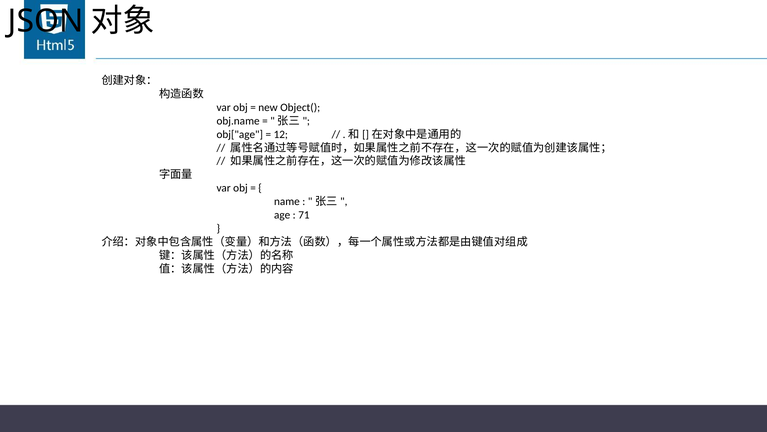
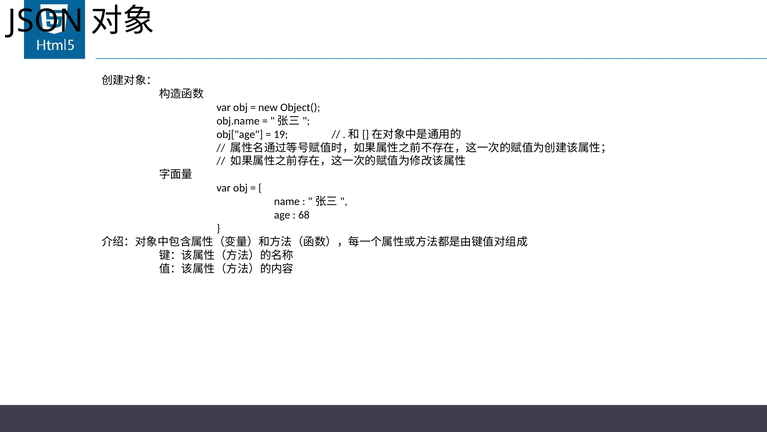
12: 12 -> 19
71: 71 -> 68
